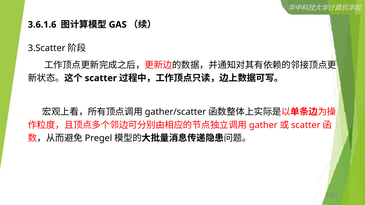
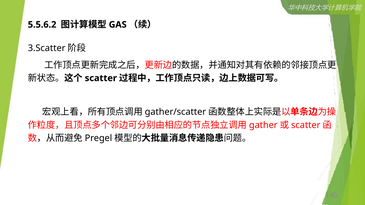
3.6.1.6: 3.6.1.6 -> 5.5.6.2
